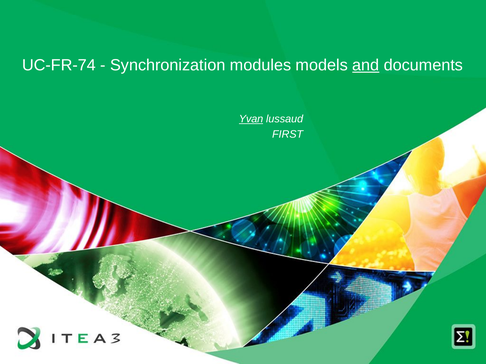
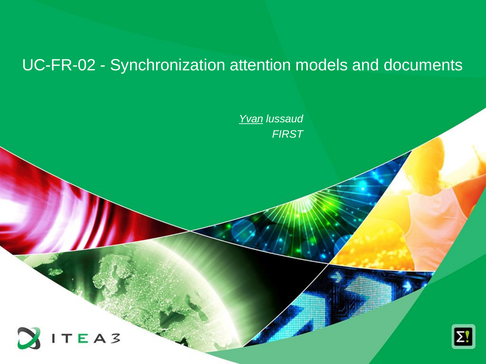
UC-FR-74: UC-FR-74 -> UC-FR-02
modules: modules -> attention
and underline: present -> none
